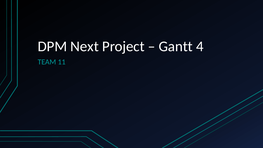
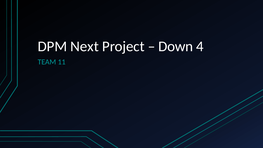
Gantt: Gantt -> Down
